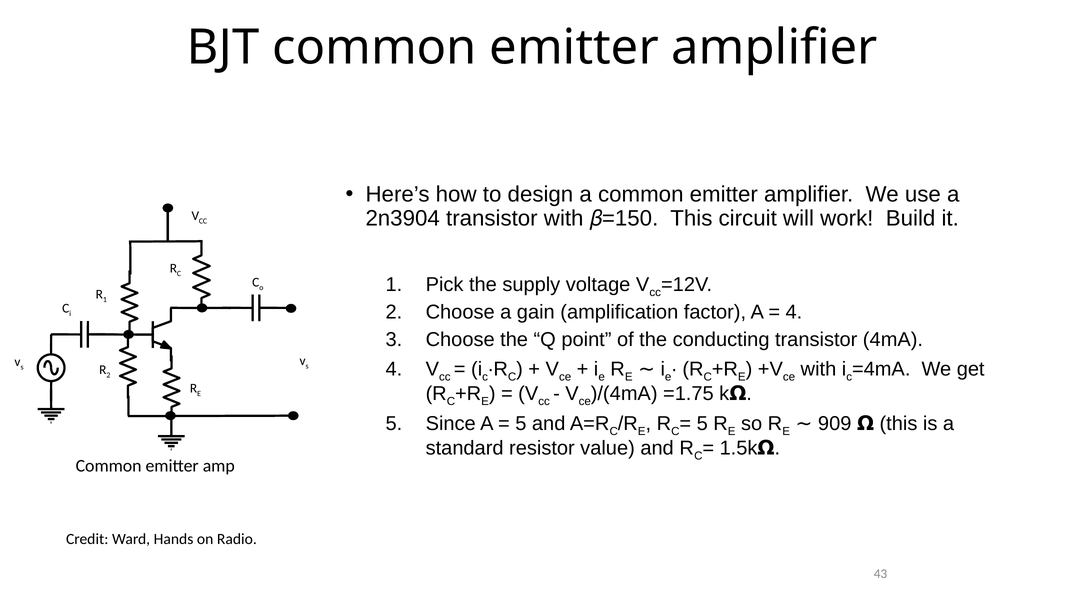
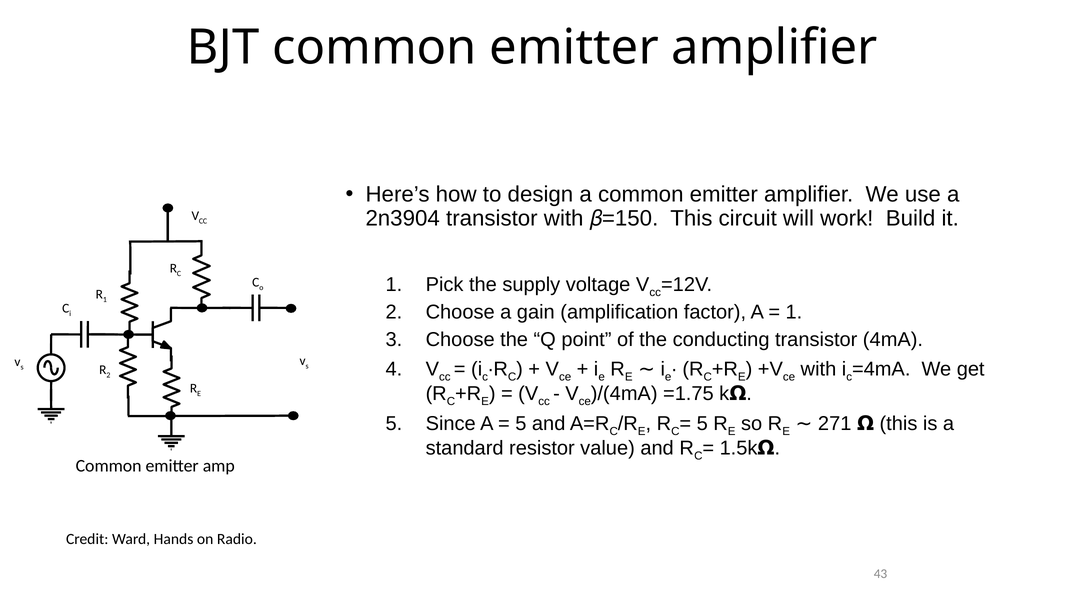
4 at (794, 312): 4 -> 1
909: 909 -> 271
